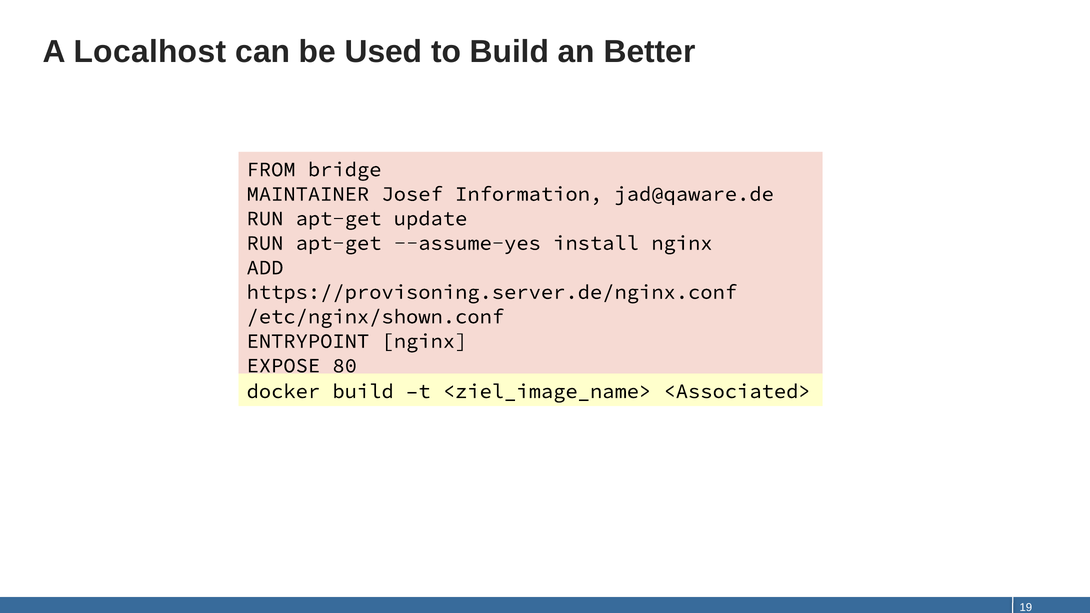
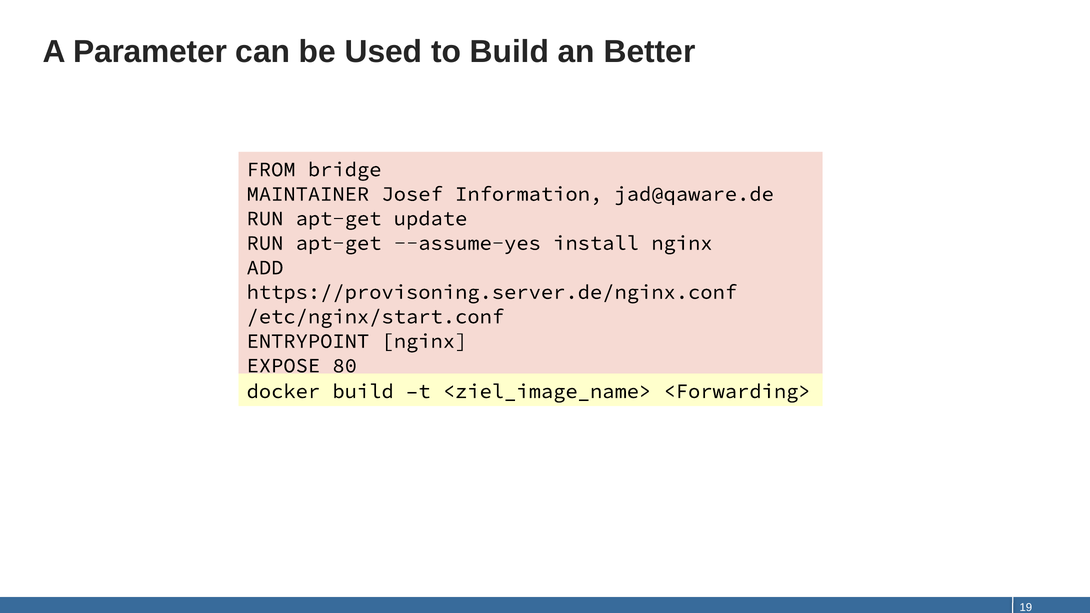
Localhost: Localhost -> Parameter
/etc/nginx/shown.conf: /etc/nginx/shown.conf -> /etc/nginx/start.conf
<Associated>: <Associated> -> <Forwarding>
